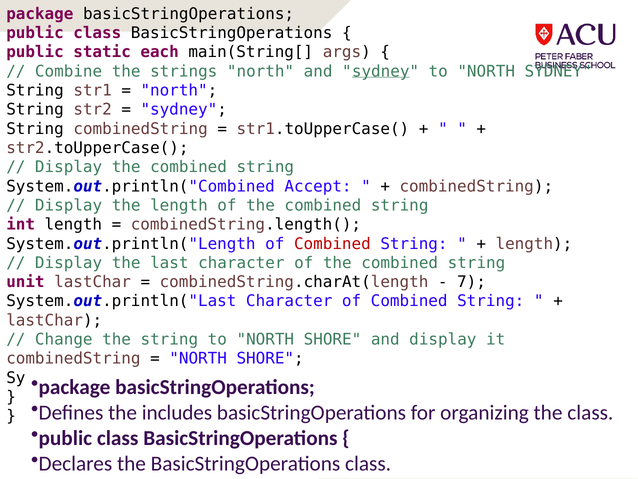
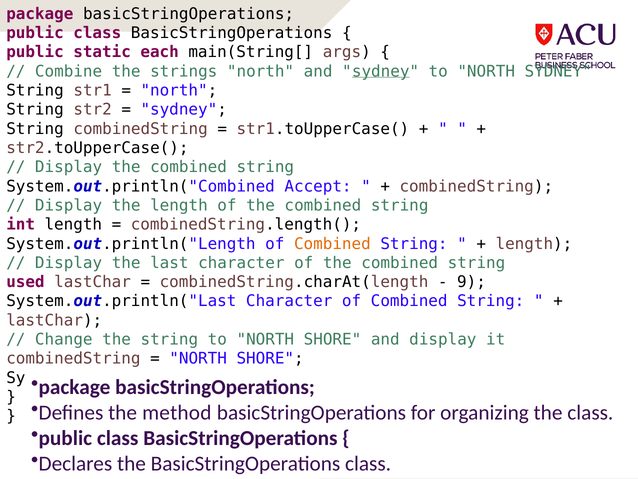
Combined at (332, 243) colour: red -> orange
unit: unit -> used
7: 7 -> 9
includes: includes -> method
